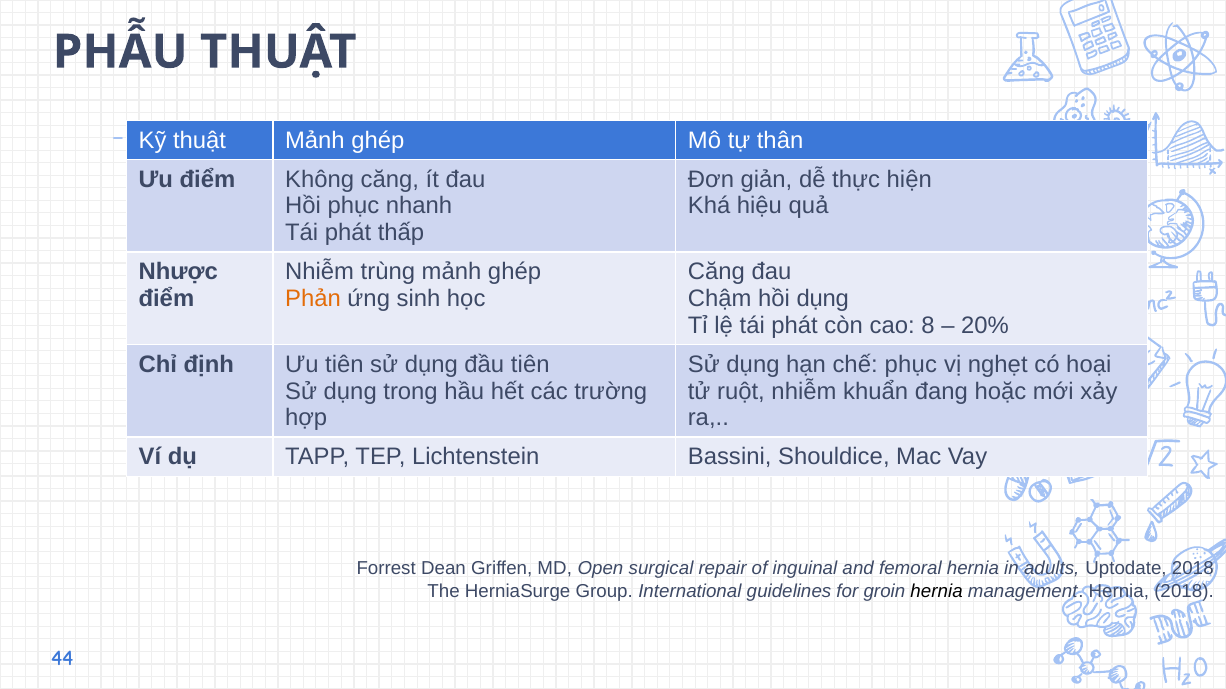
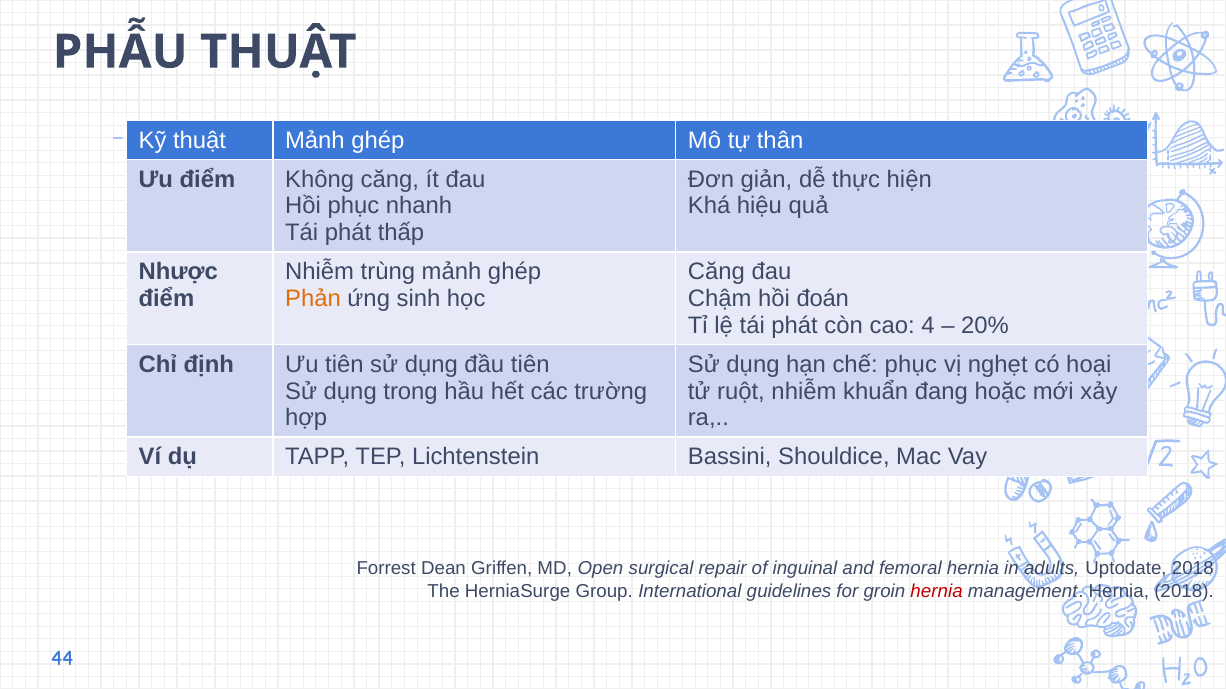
hồi dụng: dụng -> đoán
8: 8 -> 4
hernia at (937, 592) colour: black -> red
